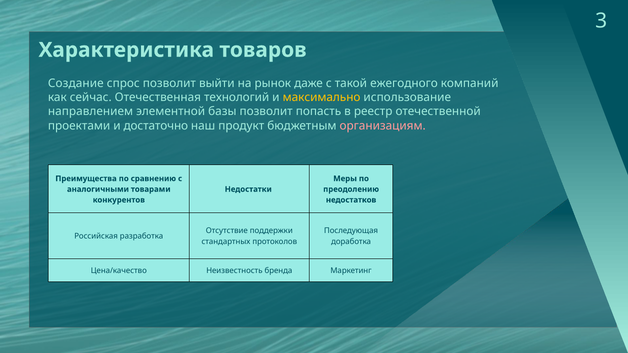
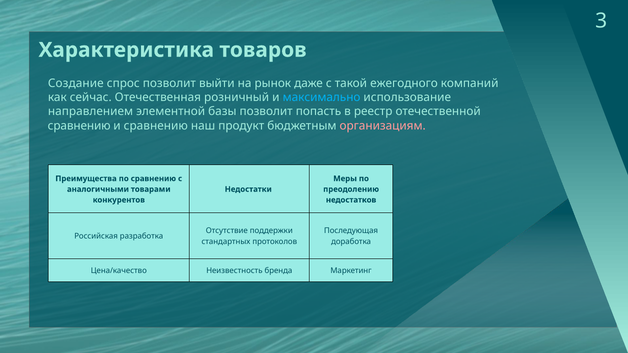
технологий: технологий -> розничный
максимально colour: yellow -> light blue
проектами at (79, 126): проектами -> сравнению
и достаточно: достаточно -> сравнению
